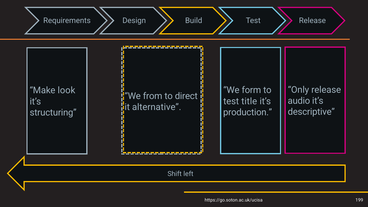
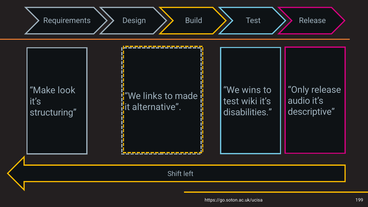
form: form -> wins
from: from -> links
direct: direct -> made
title: title -> wiki
production: production -> disabilities
